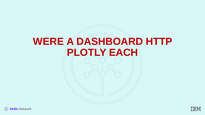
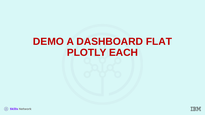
WERE: WERE -> DEMO
HTTP: HTTP -> FLAT
